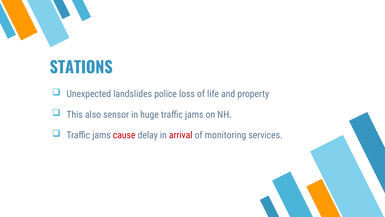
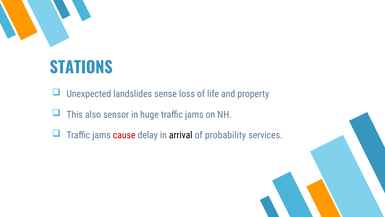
police: police -> sense
arrival colour: red -> black
monitoring: monitoring -> probability
